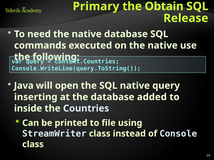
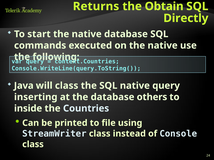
Primary: Primary -> Returns
Release: Release -> Directly
need: need -> start
will open: open -> class
added: added -> others
